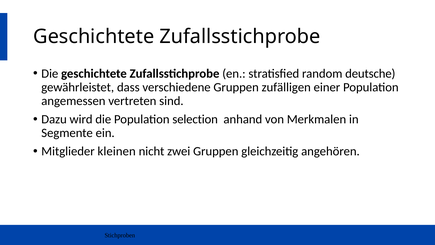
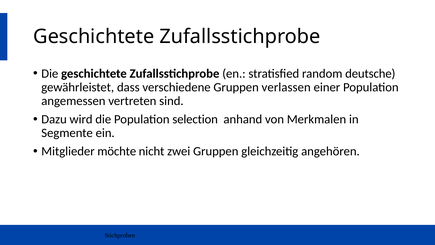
zufälligen: zufälligen -> verlassen
kleinen: kleinen -> möchte
